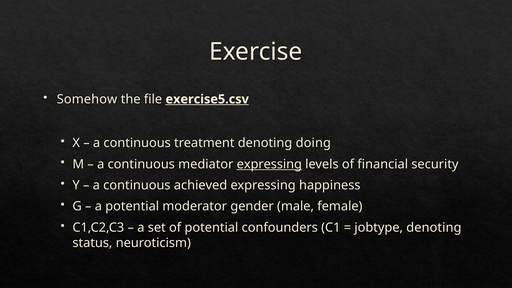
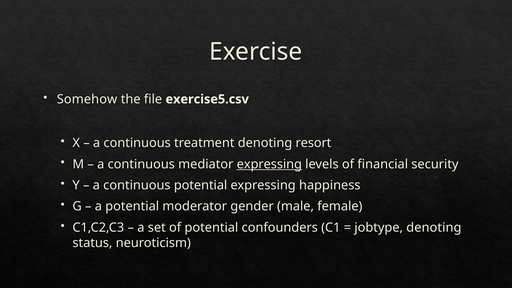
exercise5.csv underline: present -> none
doing: doing -> resort
continuous achieved: achieved -> potential
